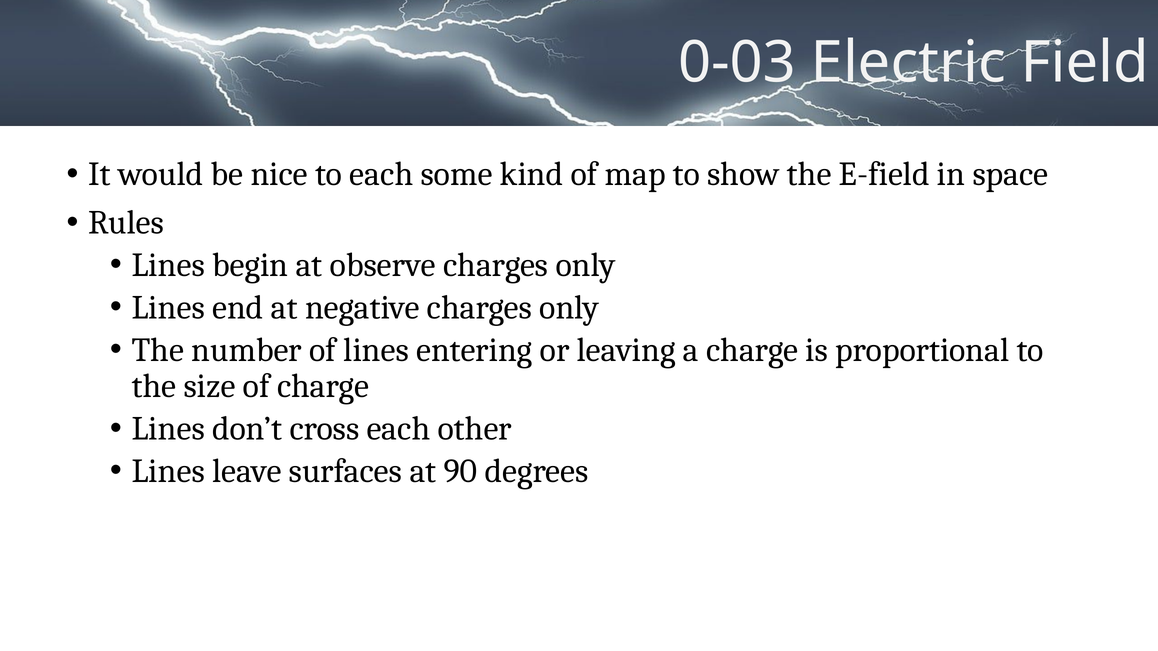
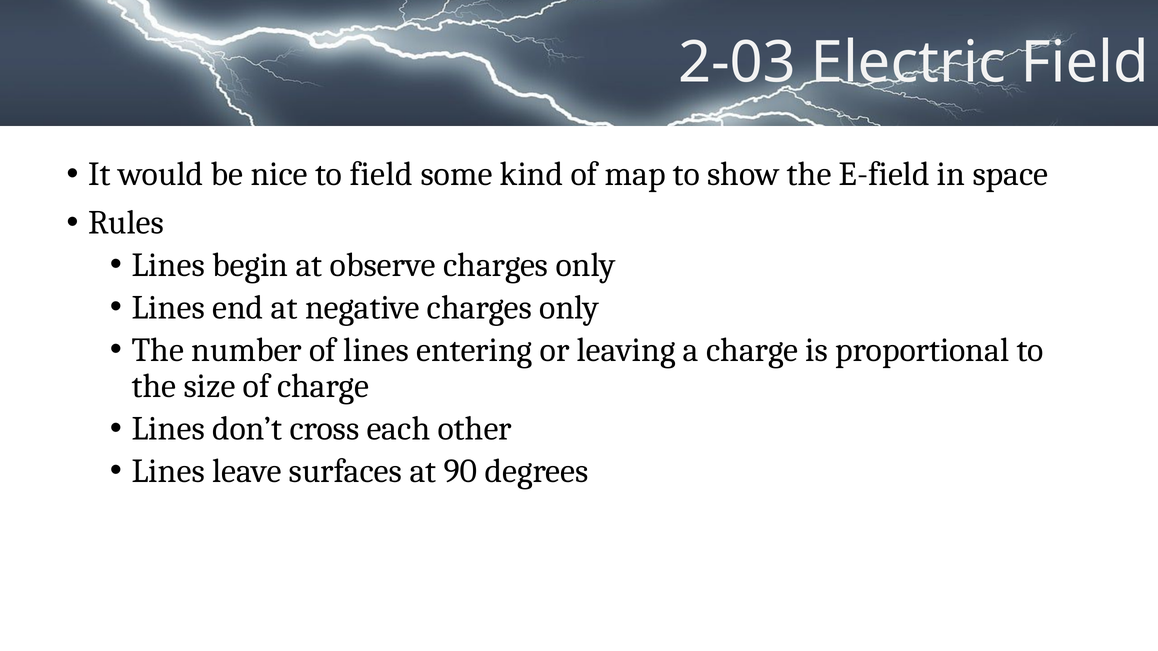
0-03: 0-03 -> 2-03
to each: each -> field
